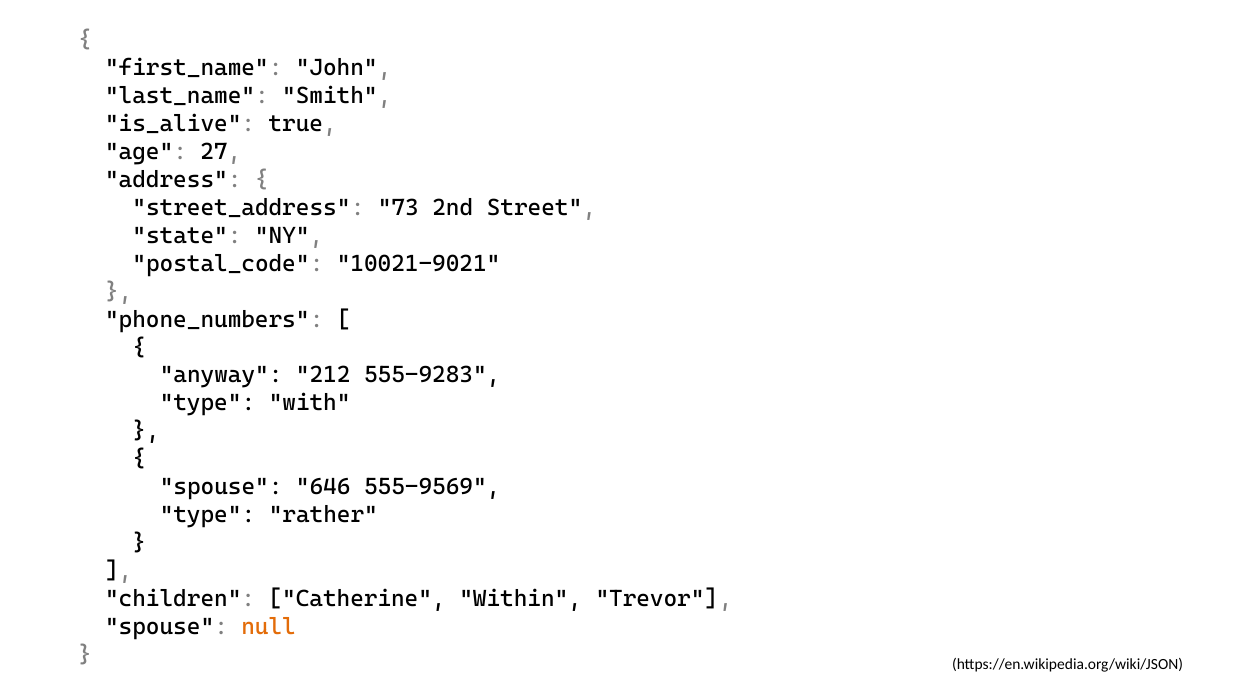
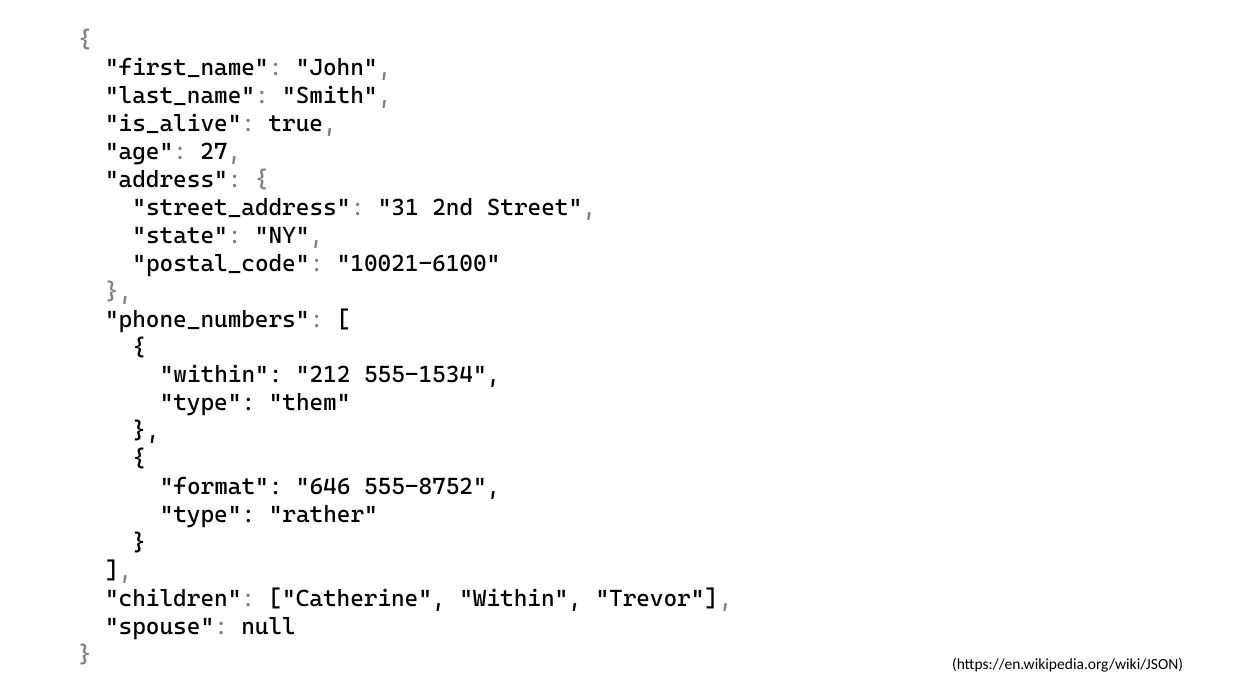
73: 73 -> 31
10021-9021: 10021-9021 -> 10021-6100
anyway at (221, 376): anyway -> within
555-9283: 555-9283 -> 555-1534
with: with -> them
spouse at (221, 487): spouse -> format
555-9569: 555-9569 -> 555-8752
null colour: orange -> black
